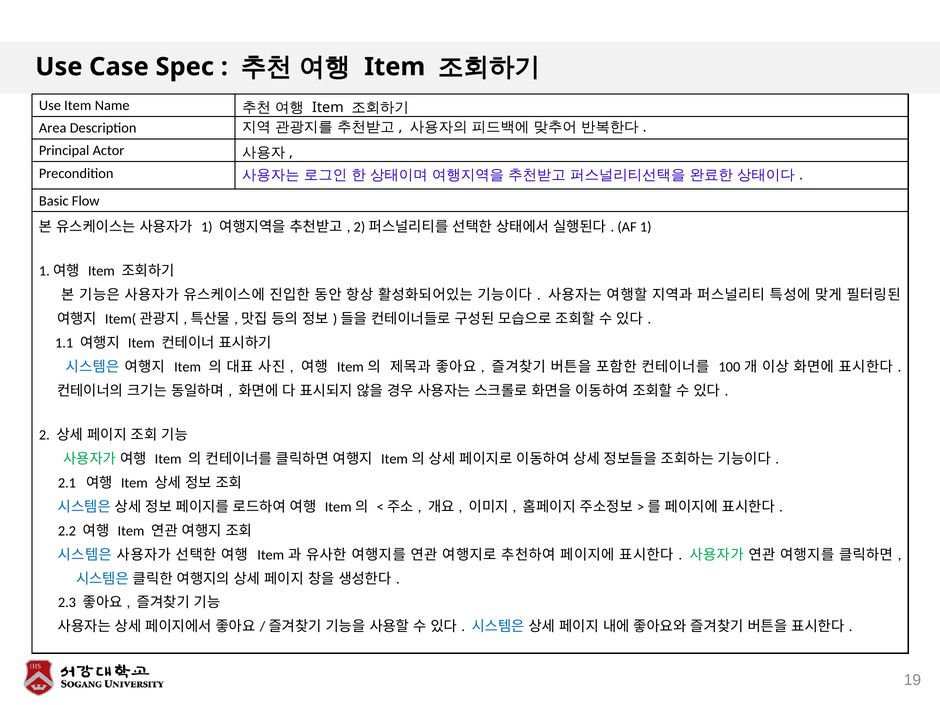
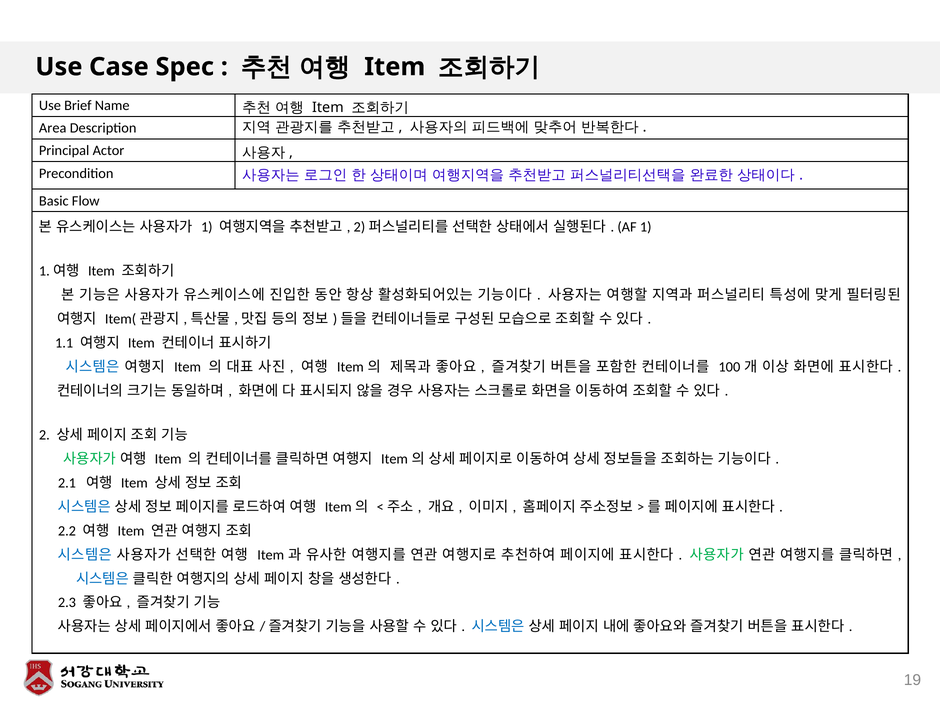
Use Item: Item -> Brief
